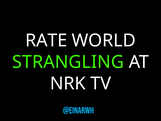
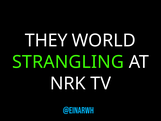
RATE: RATE -> THEY
